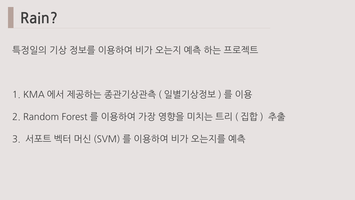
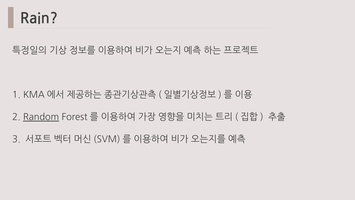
Random underline: none -> present
